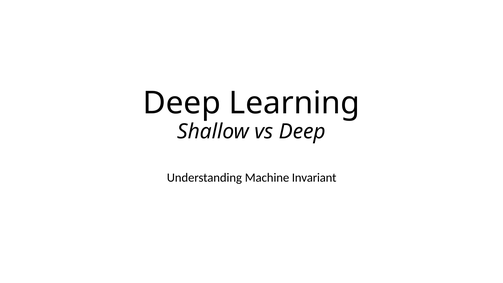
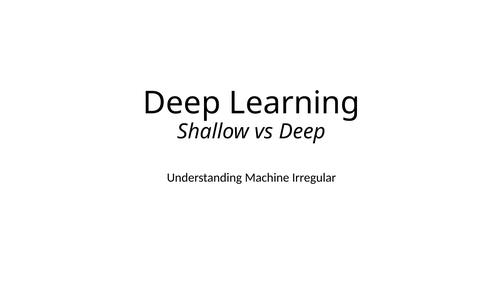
Invariant: Invariant -> Irregular
